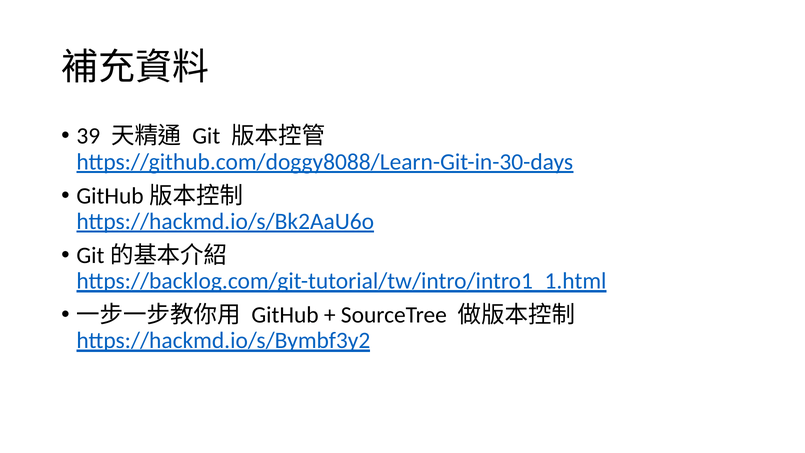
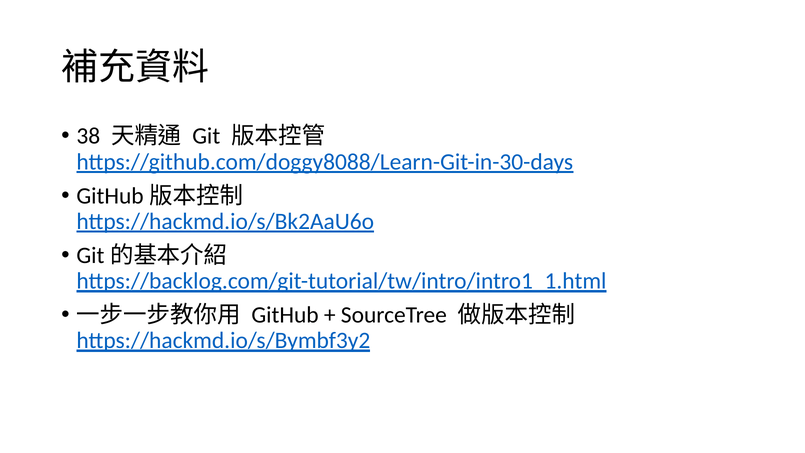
39: 39 -> 38
